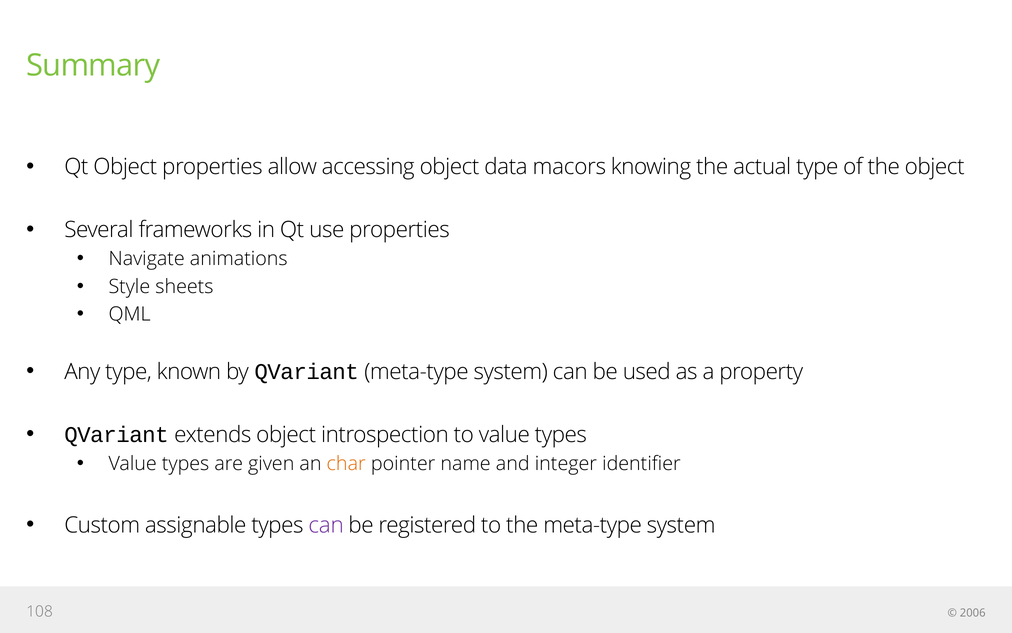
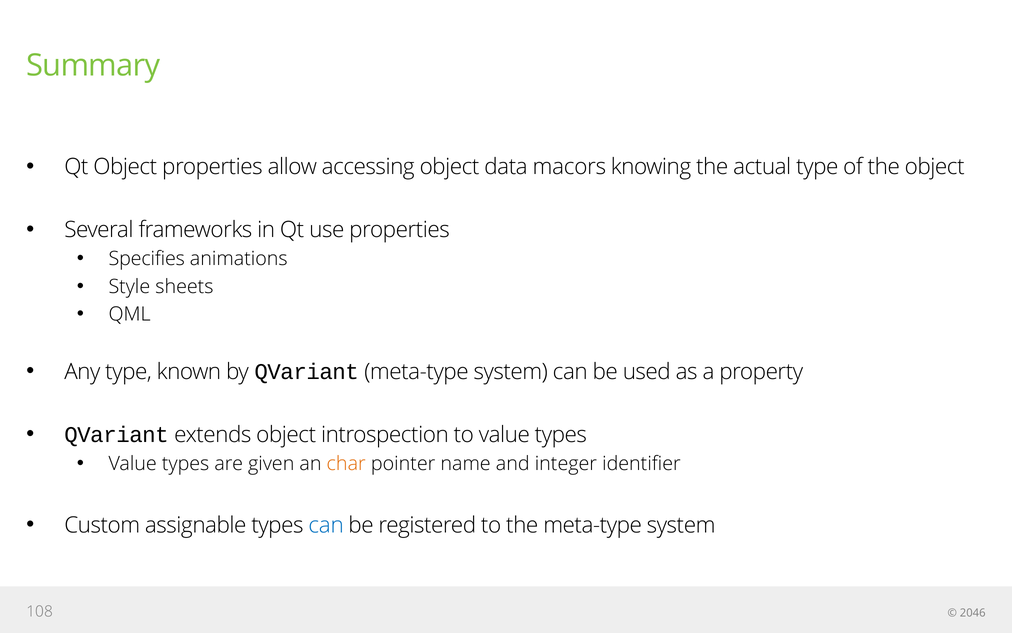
Navigate: Navigate -> Specifies
can at (326, 525) colour: purple -> blue
2006: 2006 -> 2046
